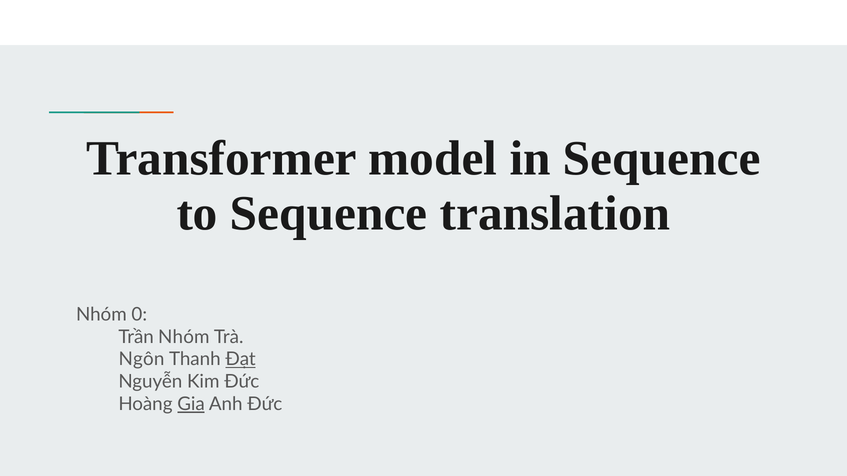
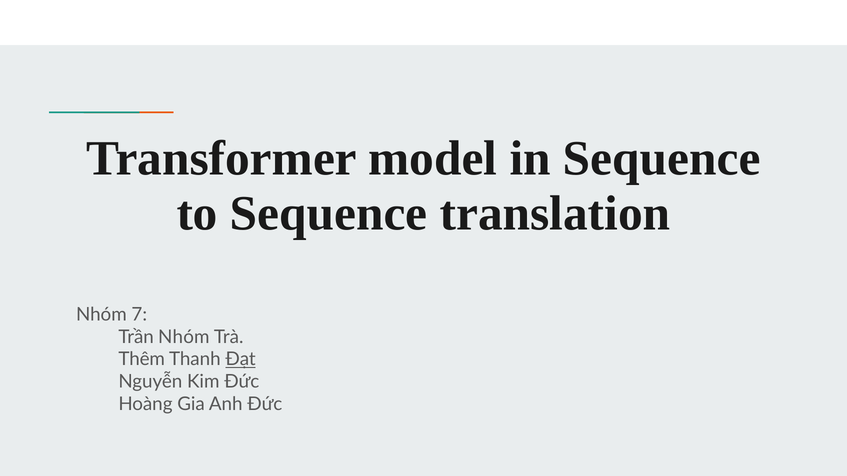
0: 0 -> 7
Ngôn: Ngôn -> Thêm
Gia underline: present -> none
